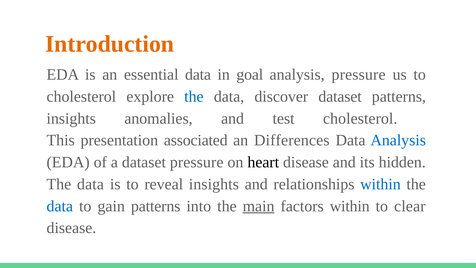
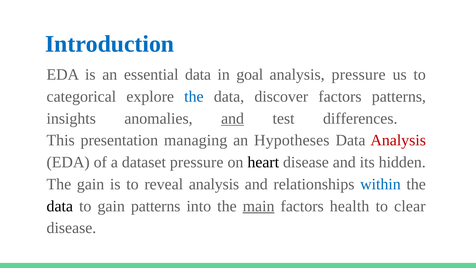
Introduction colour: orange -> blue
cholesterol at (81, 97): cholesterol -> categorical
discover dataset: dataset -> factors
and at (233, 118) underline: none -> present
test cholesterol: cholesterol -> differences
associated: associated -> managing
Differences: Differences -> Hypotheses
Analysis at (398, 140) colour: blue -> red
data at (90, 184): data -> gain
reveal insights: insights -> analysis
data at (60, 206) colour: blue -> black
factors within: within -> health
